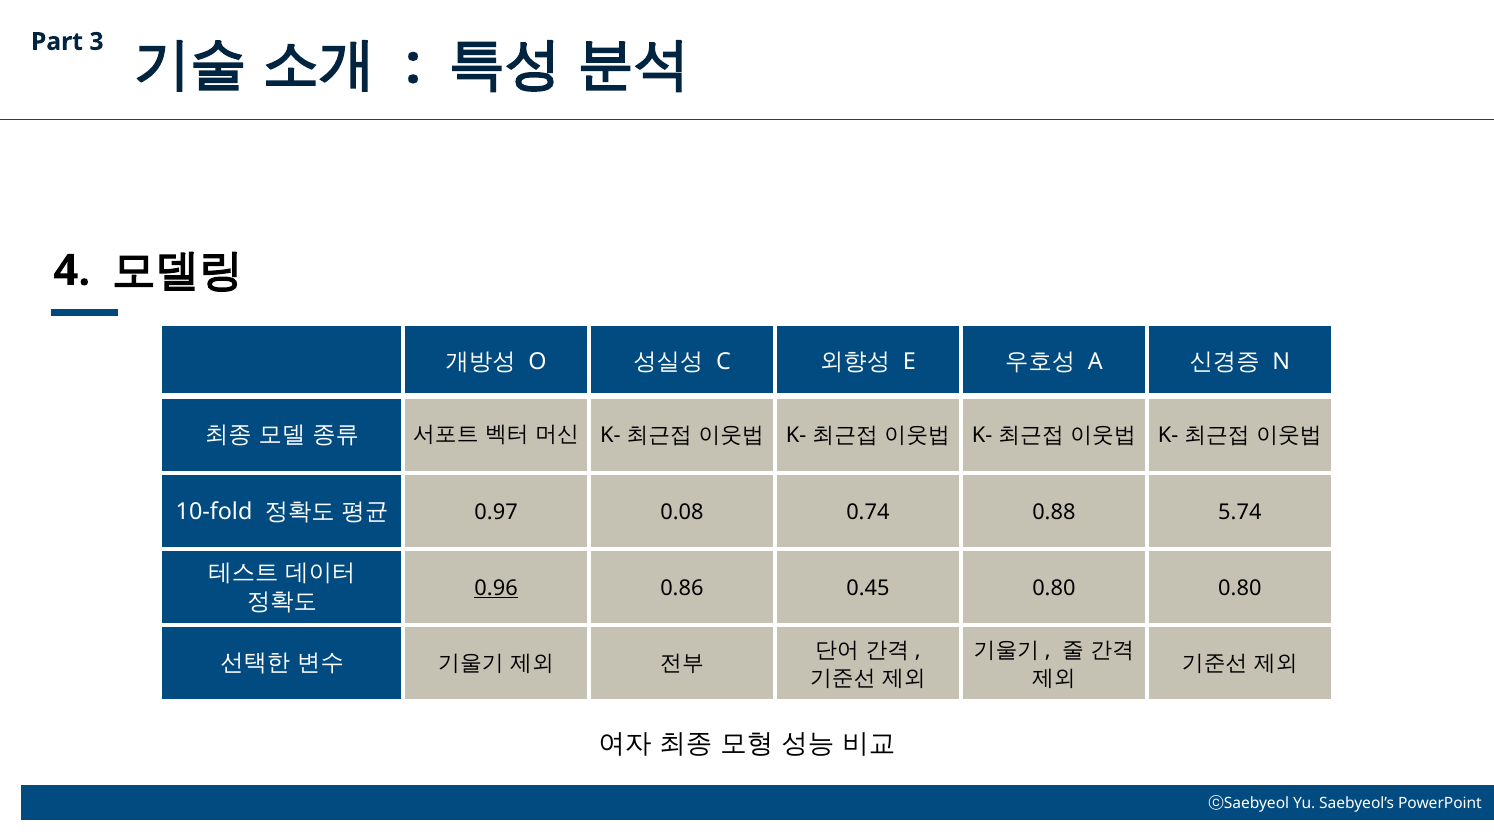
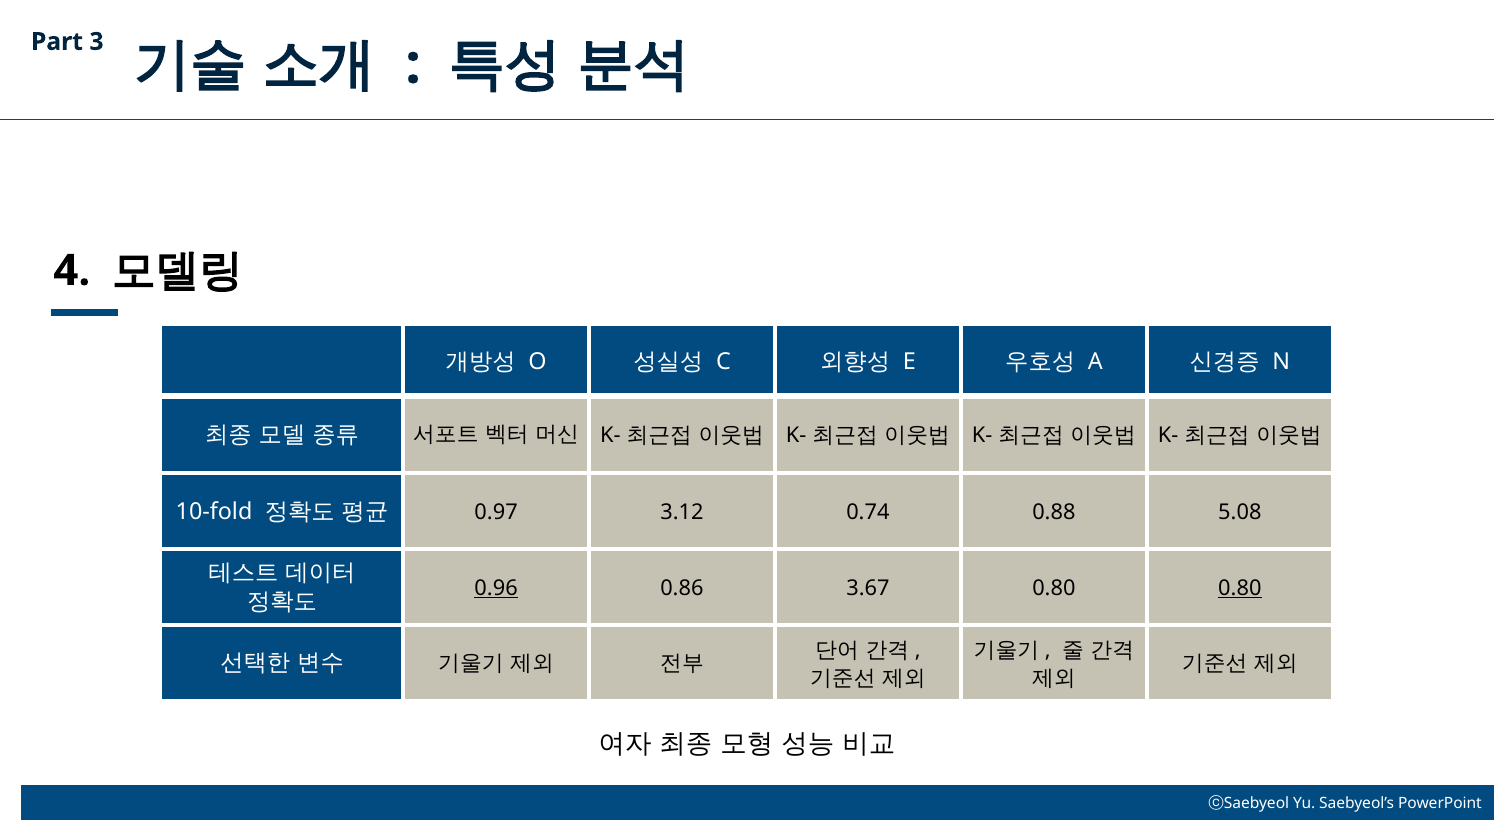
0.08: 0.08 -> 3.12
5.74: 5.74 -> 5.08
0.45: 0.45 -> 3.67
0.80 at (1240, 589) underline: none -> present
